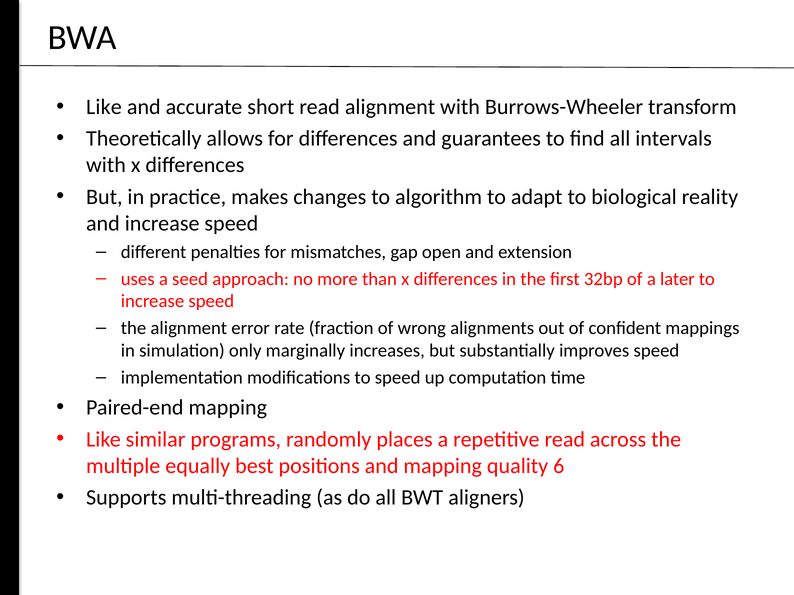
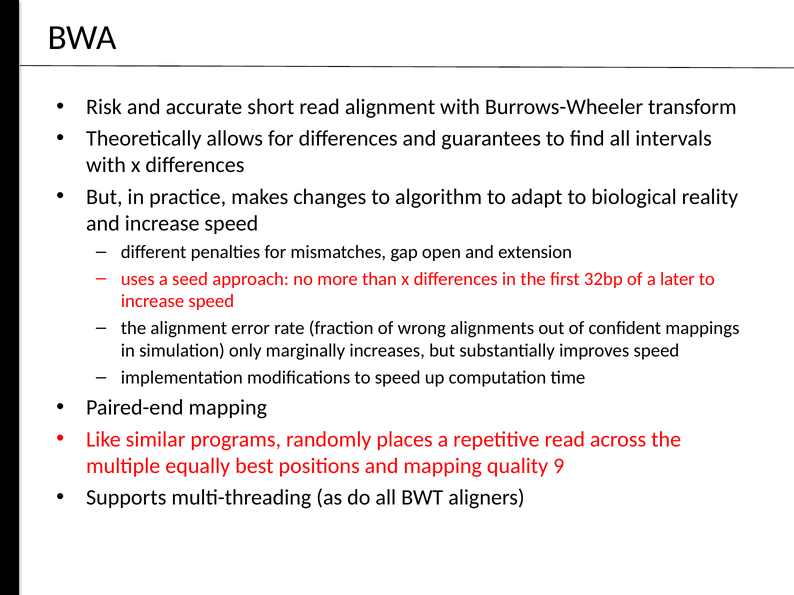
Like at (104, 107): Like -> Risk
6: 6 -> 9
